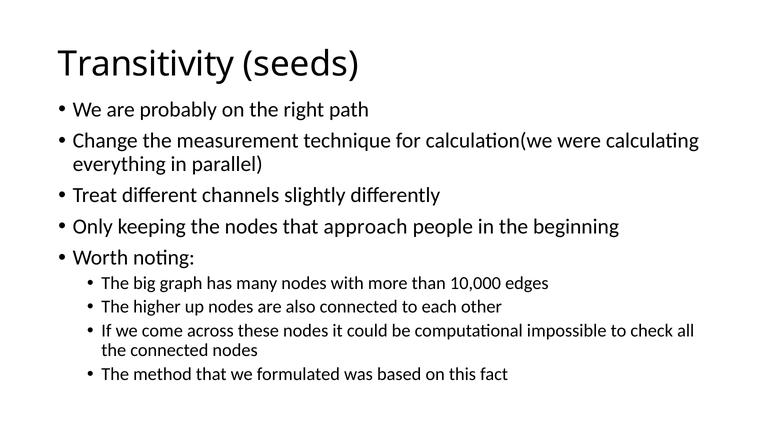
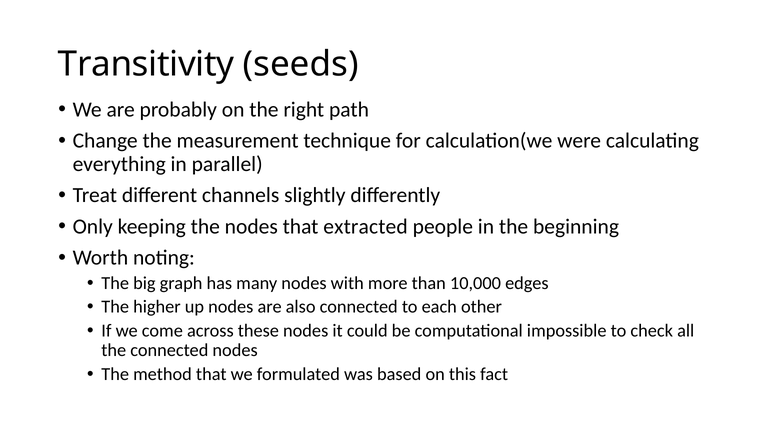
approach: approach -> extracted
